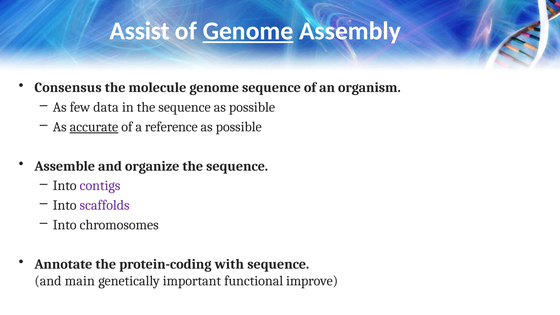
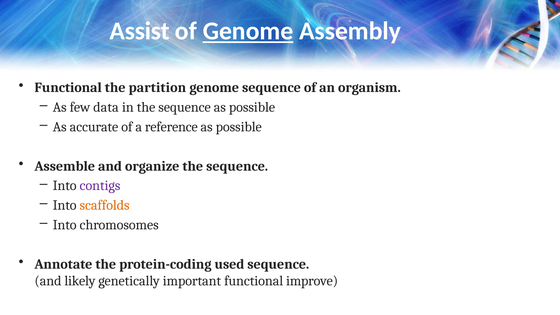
Consensus at (68, 88): Consensus -> Functional
molecule: molecule -> partition
accurate underline: present -> none
scaffolds colour: purple -> orange
with: with -> used
main: main -> likely
